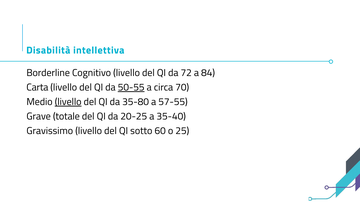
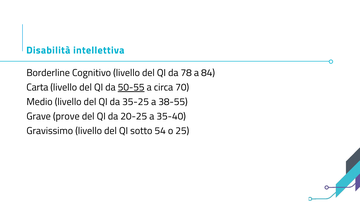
72: 72 -> 78
livello at (68, 102) underline: present -> none
35-80: 35-80 -> 35-25
57-55: 57-55 -> 38-55
totale: totale -> prove
60: 60 -> 54
